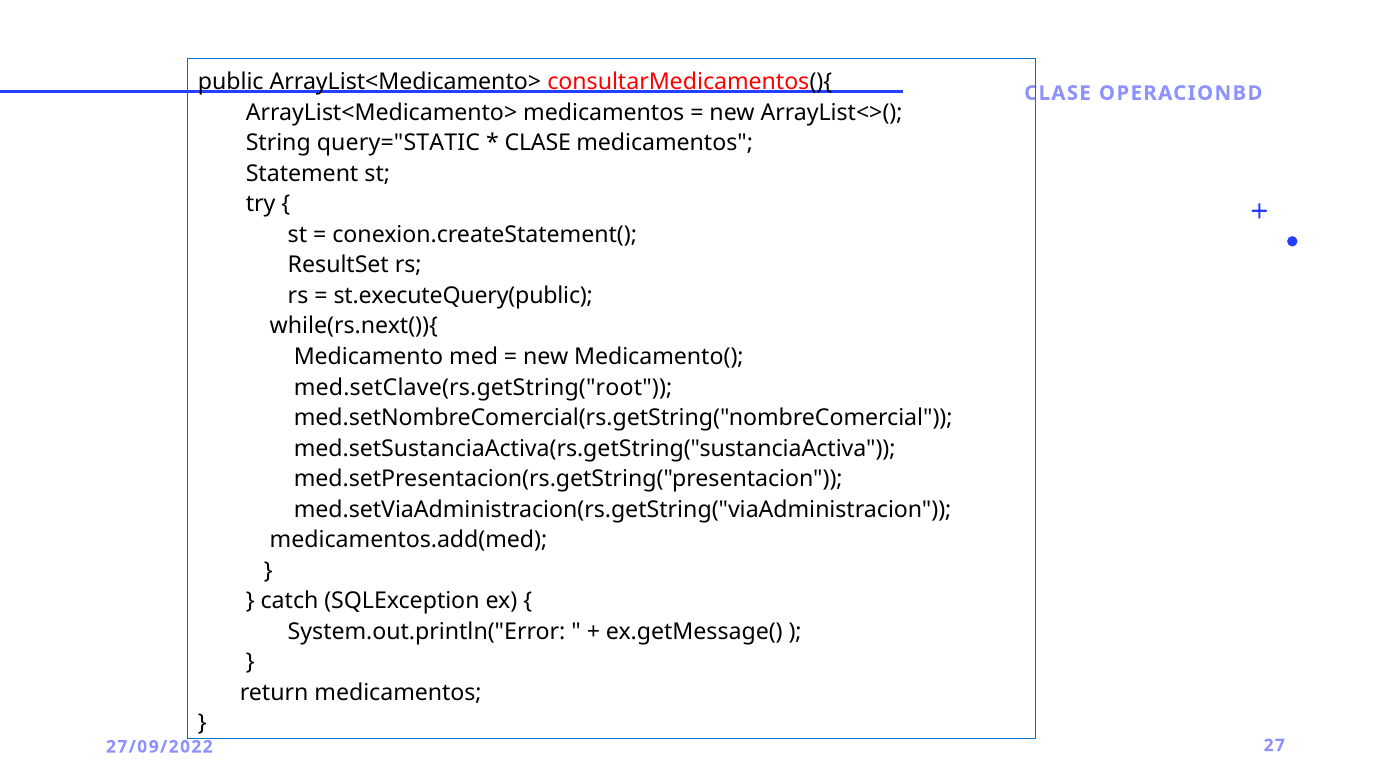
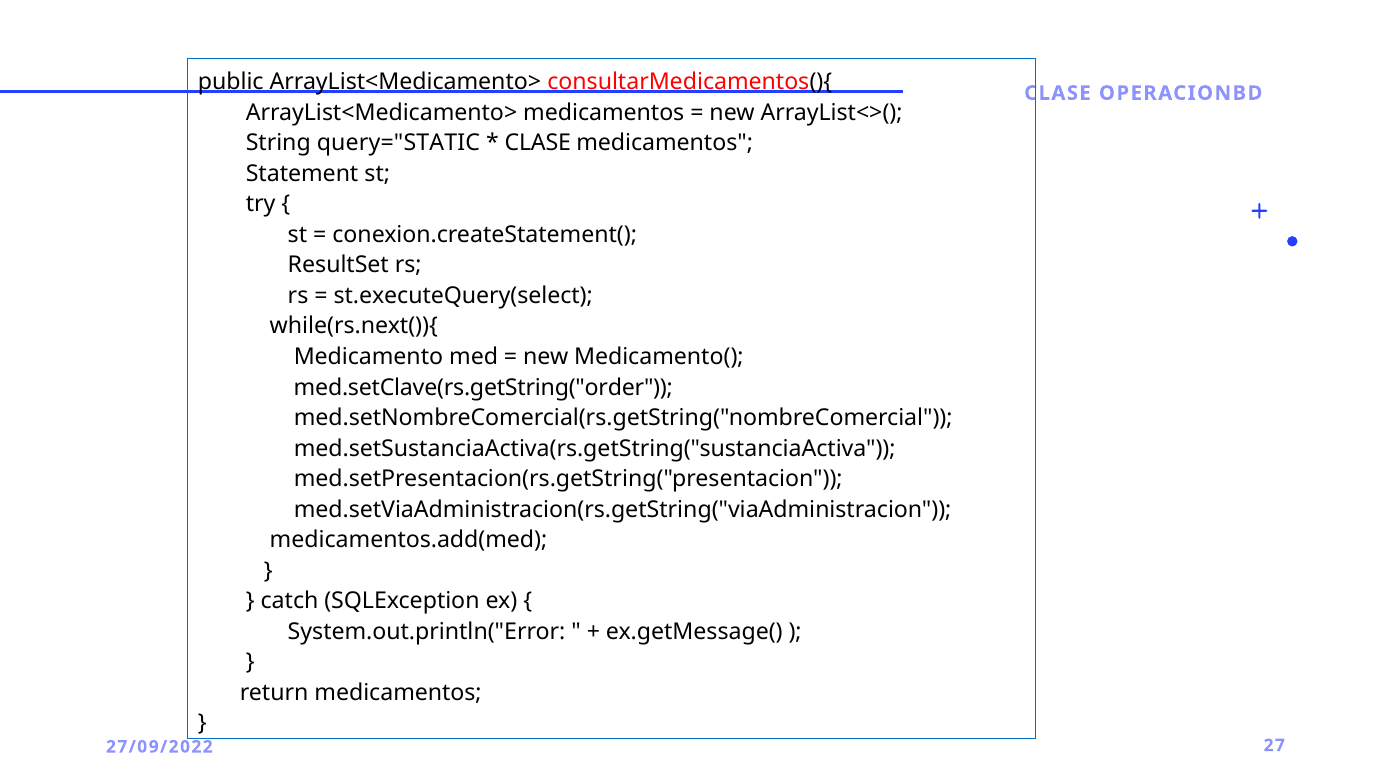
st.executeQuery(public: st.executeQuery(public -> st.executeQuery(select
med.setClave(rs.getString("root: med.setClave(rs.getString("root -> med.setClave(rs.getString("order
